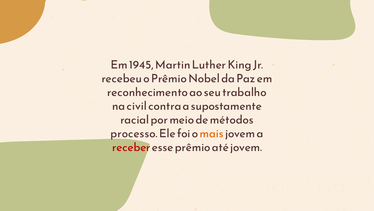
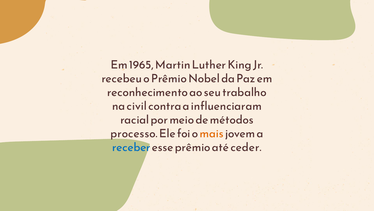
1945: 1945 -> 1965
supostamente: supostamente -> influenciaram
receber colour: red -> blue
até jovem: jovem -> ceder
